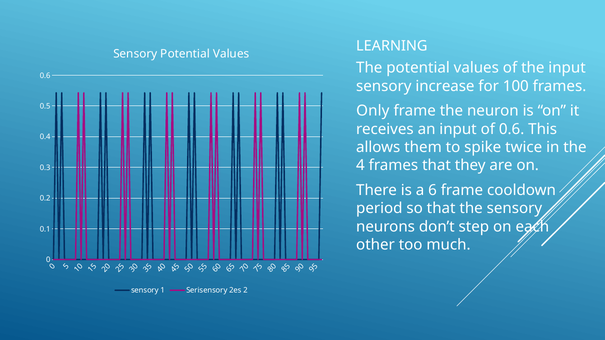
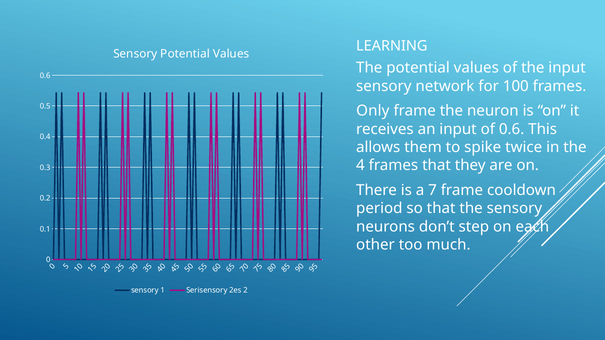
increase: increase -> network
a 6: 6 -> 7
